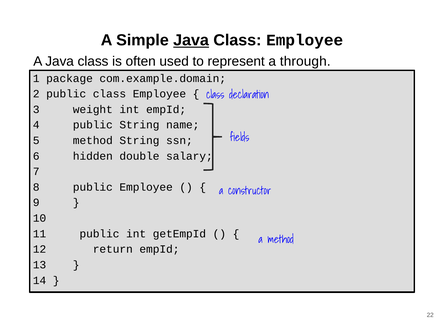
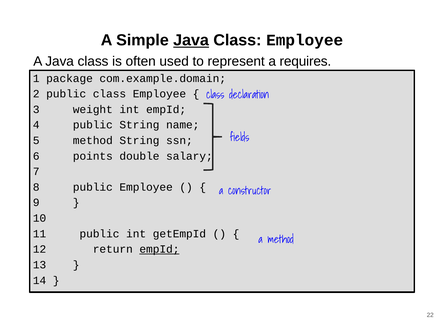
through: through -> requires
hidden: hidden -> points
empId at (159, 249) underline: none -> present
